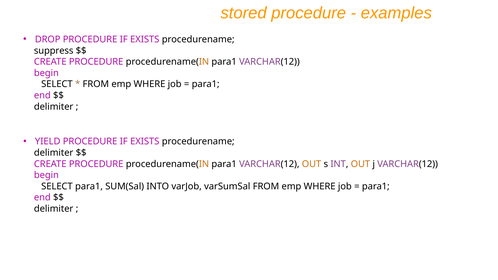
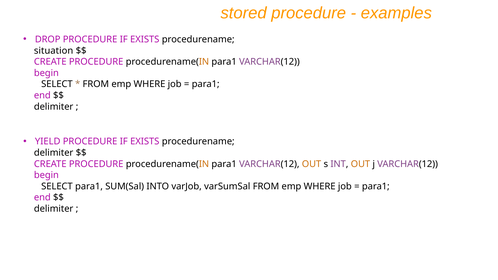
suppress: suppress -> situation
